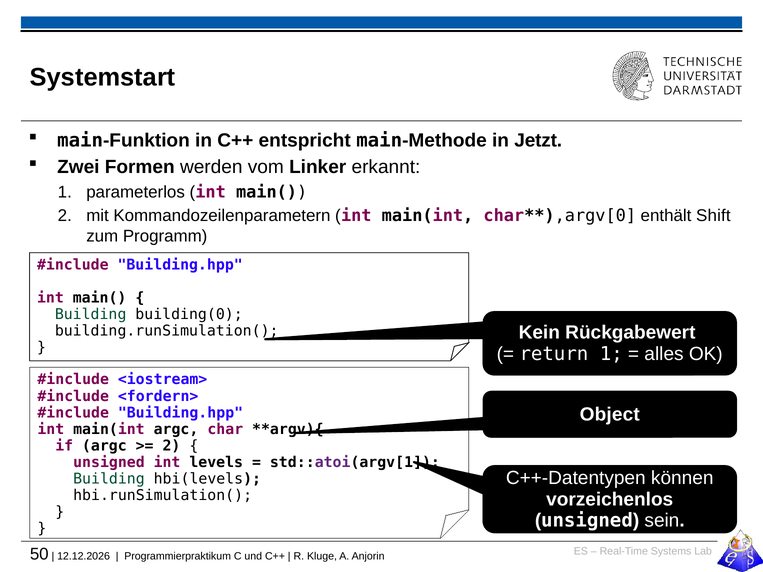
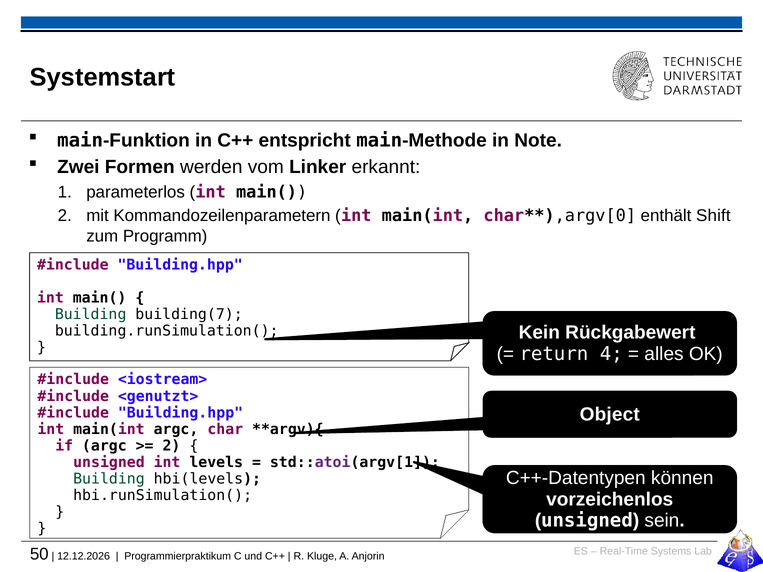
Jetzt: Jetzt -> Note
building(0: building(0 -> building(7
return 1: 1 -> 4
<fordern>: <fordern> -> <genutzt>
